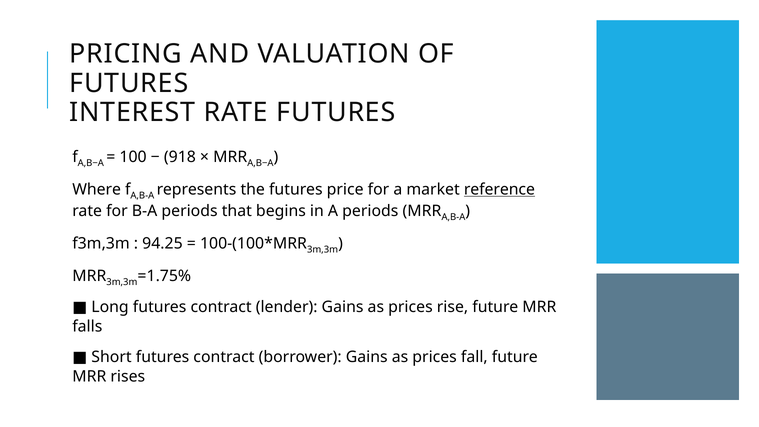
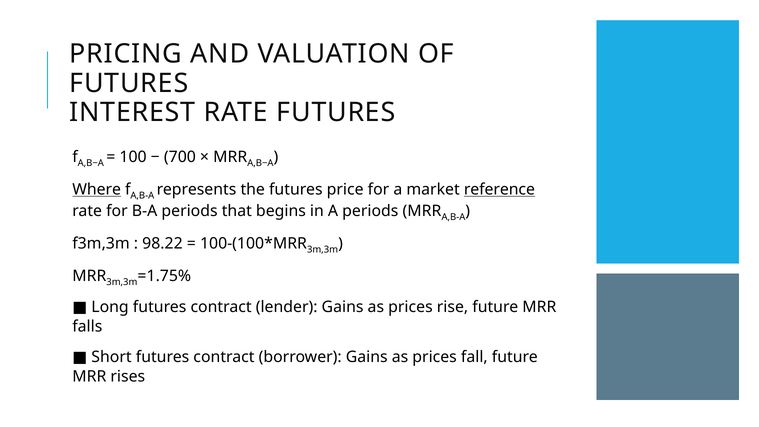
918: 918 -> 700
Where underline: none -> present
94.25: 94.25 -> 98.22
